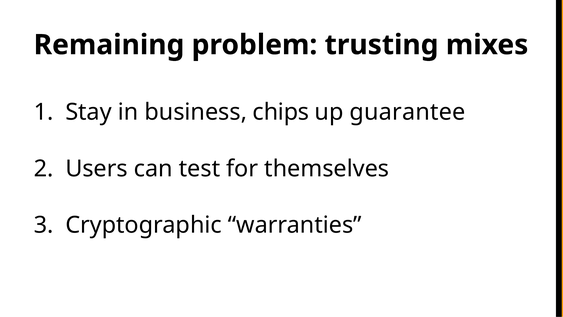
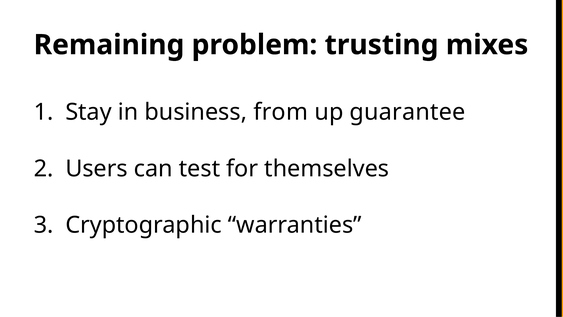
chips: chips -> from
